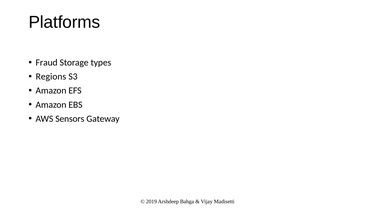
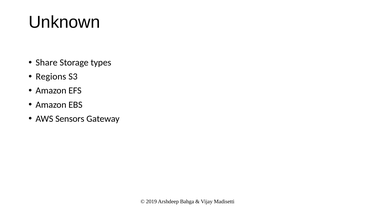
Platforms: Platforms -> Unknown
Fraud: Fraud -> Share
